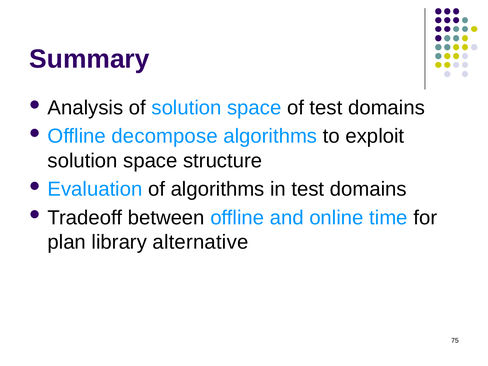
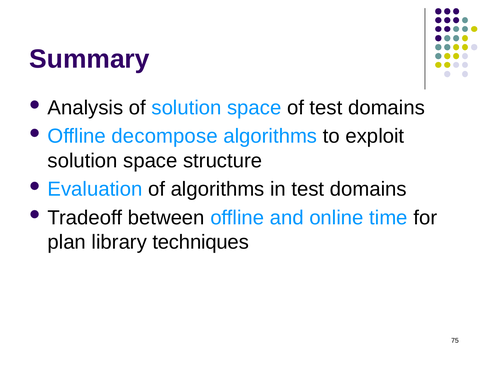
alternative: alternative -> techniques
